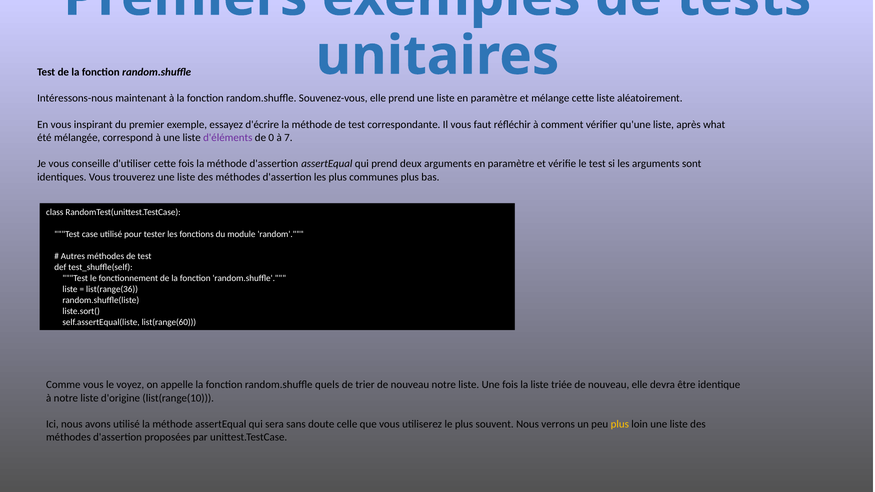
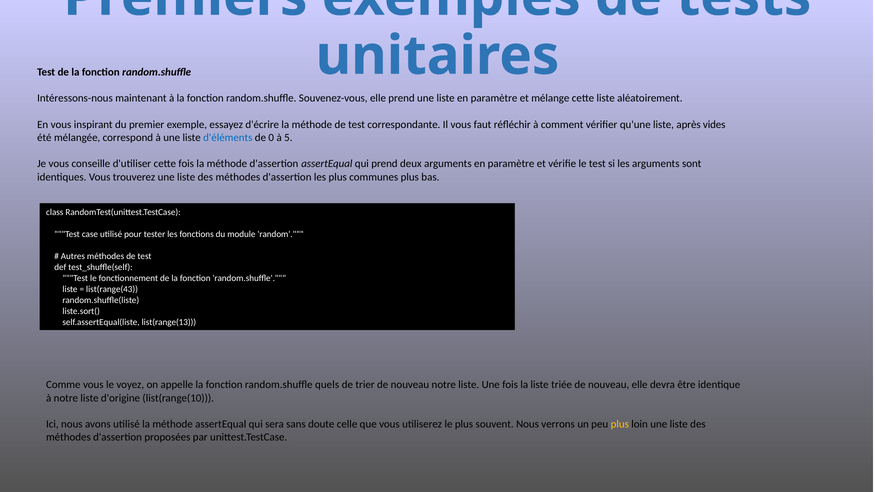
what: what -> vides
d'éléments colour: purple -> blue
7: 7 -> 5
list(range(36: list(range(36 -> list(range(43
list(range(60: list(range(60 -> list(range(13
